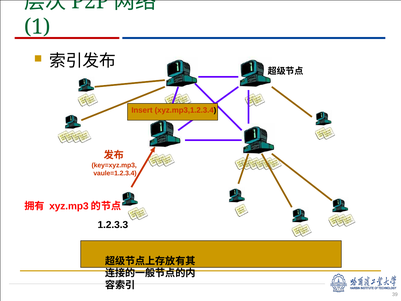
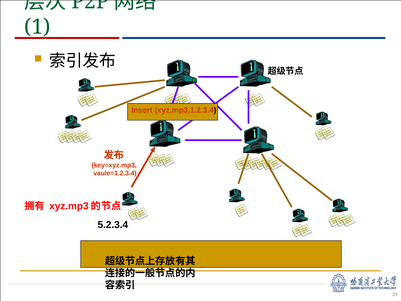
1.2.3.3: 1.2.3.3 -> 5.2.3.4
